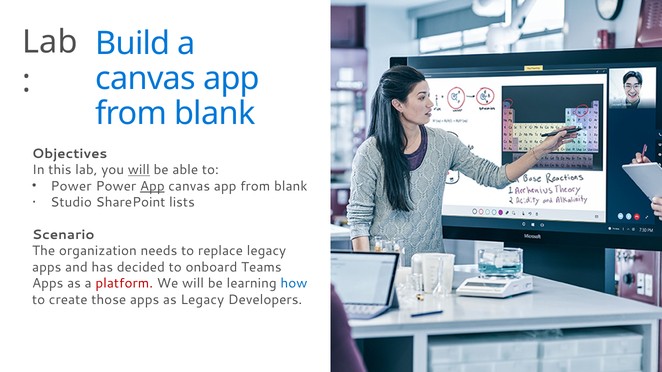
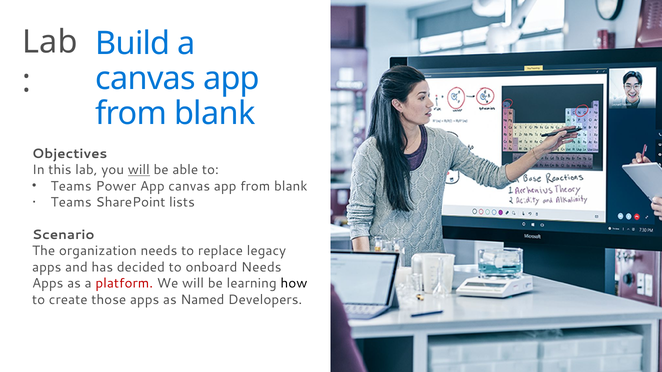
Power at (71, 186): Power -> Teams
App at (152, 186) underline: present -> none
Studio at (71, 203): Studio -> Teams
onboard Teams: Teams -> Needs
how colour: blue -> black
as Legacy: Legacy -> Named
